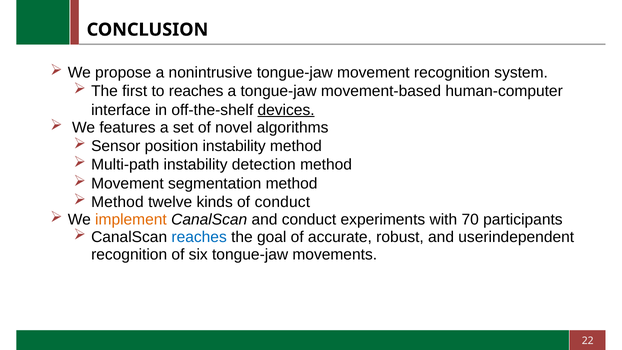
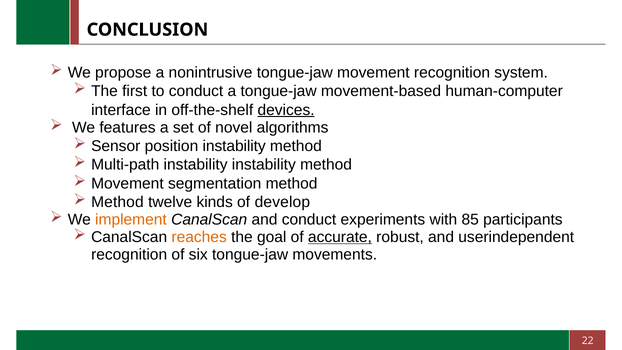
to reaches: reaches -> conduct
instability detection: detection -> instability
of conduct: conduct -> develop
70: 70 -> 85
reaches at (199, 237) colour: blue -> orange
accurate underline: none -> present
